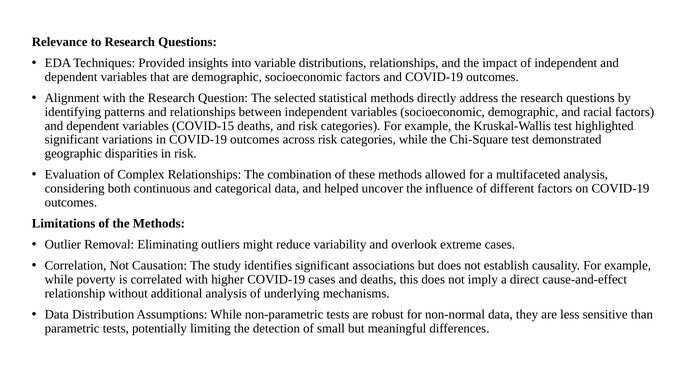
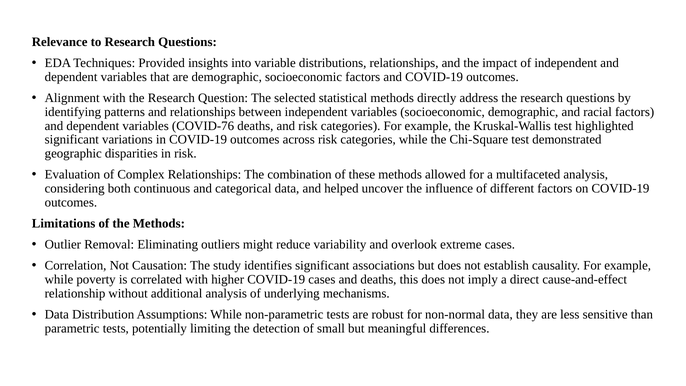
COVID-15: COVID-15 -> COVID-76
